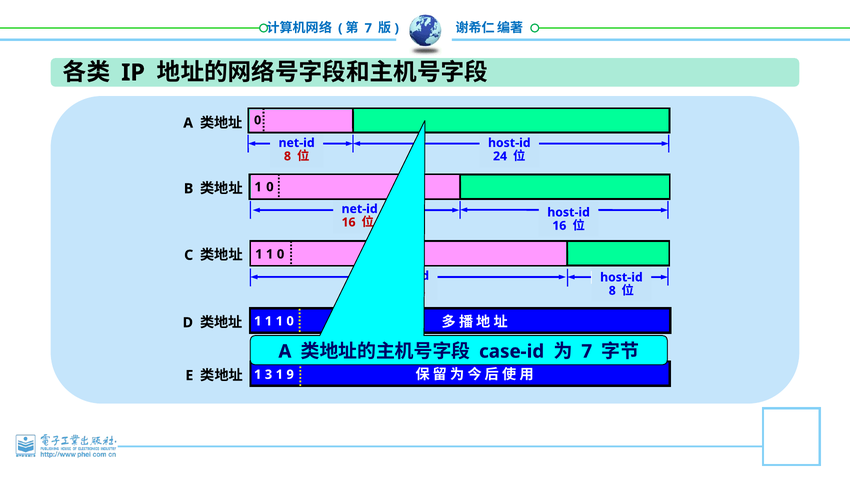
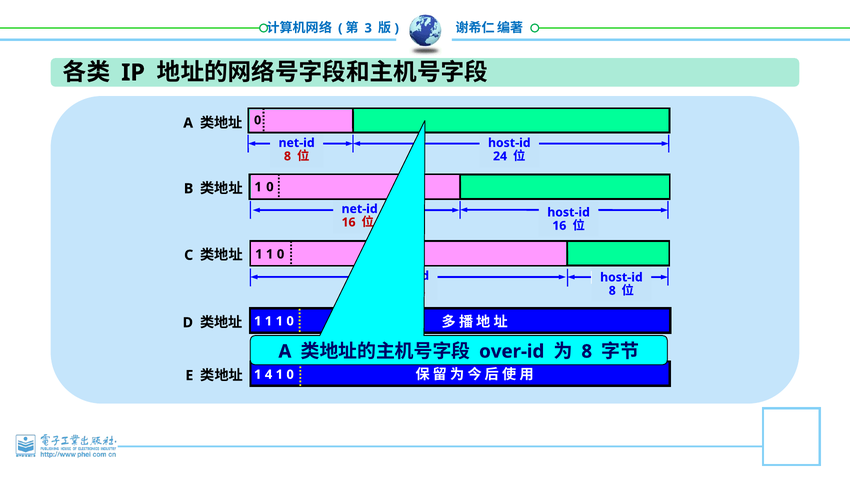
7 at (368, 28): 7 -> 3
case-id: case-id -> over-id
7 at (587, 352): 7 -> 8
3: 3 -> 4
9 at (290, 375): 9 -> 0
